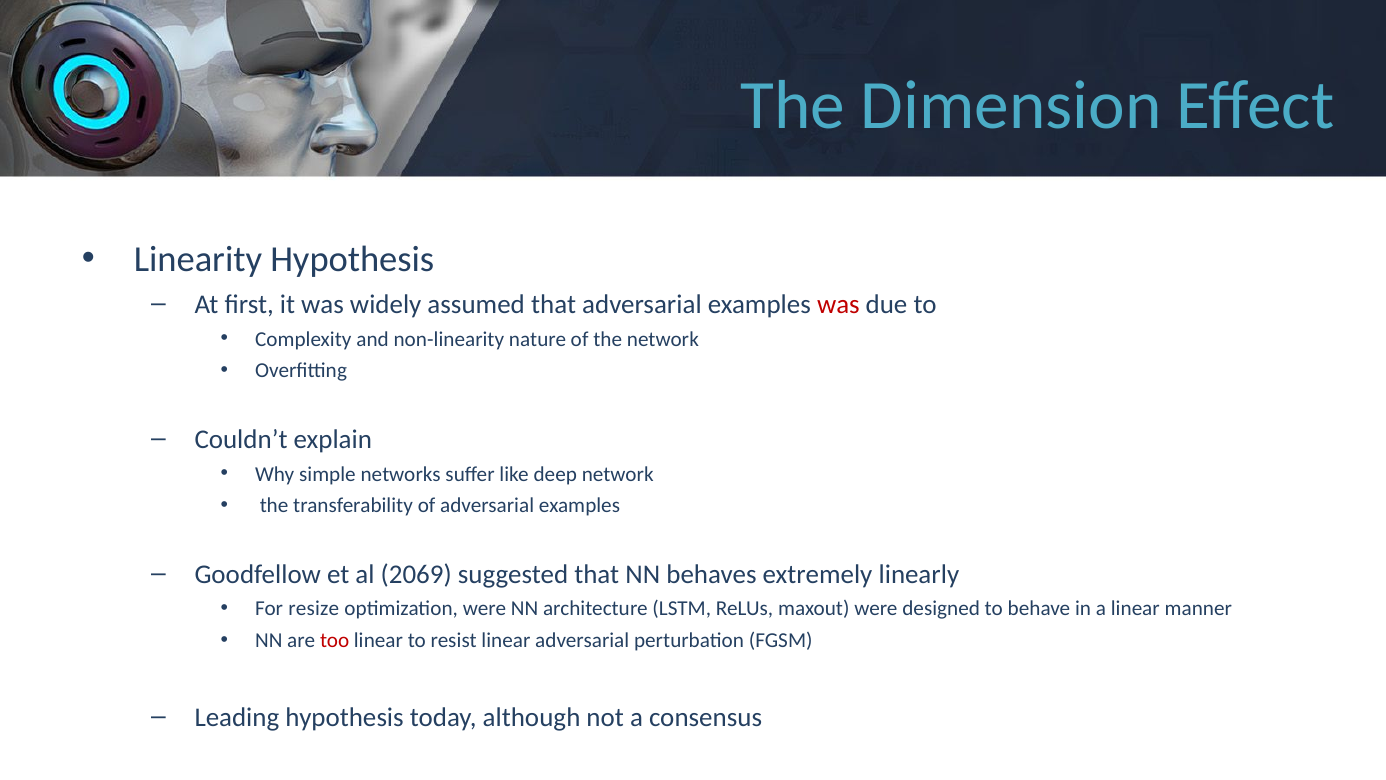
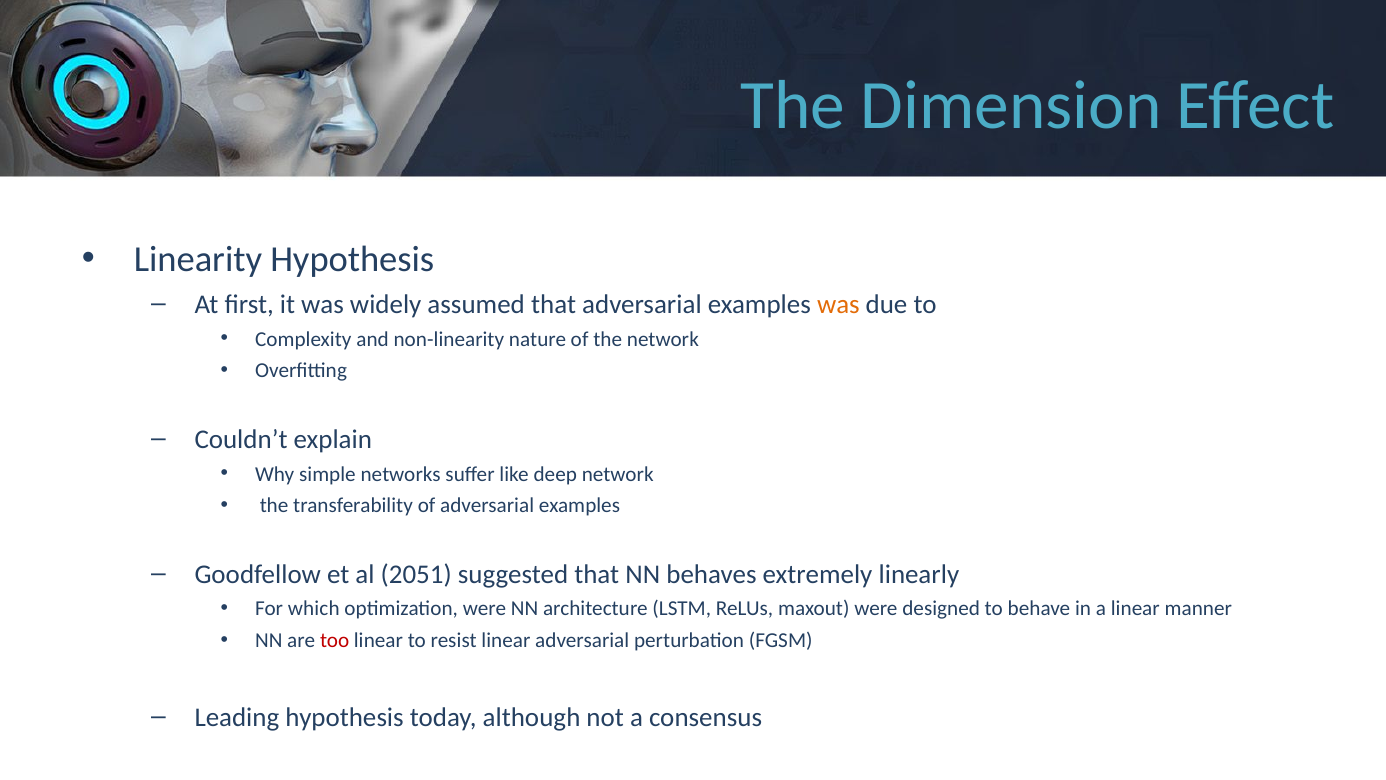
was at (838, 304) colour: red -> orange
2069: 2069 -> 2051
resize: resize -> which
